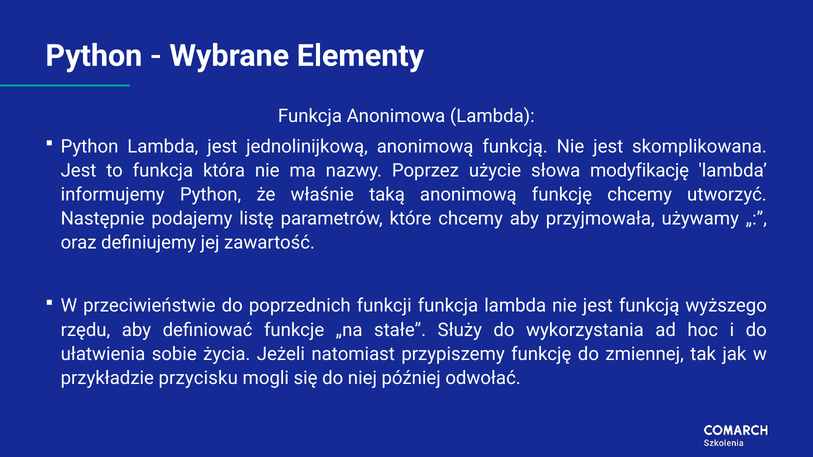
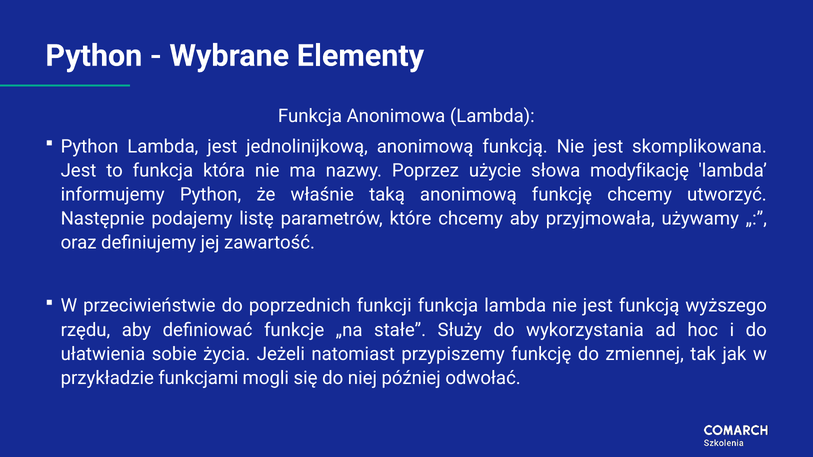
przycisku: przycisku -> funkcjami
